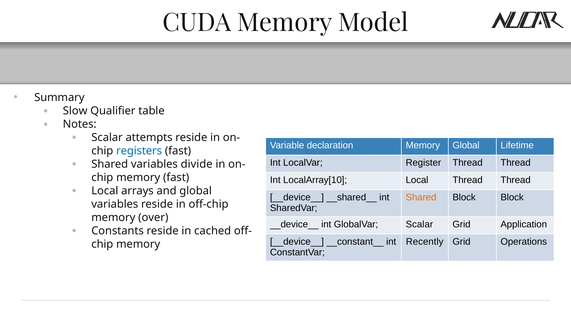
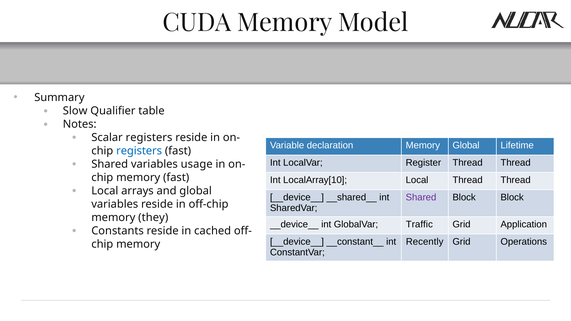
Scalar attempts: attempts -> registers
divide: divide -> usage
Shared at (421, 197) colour: orange -> purple
over: over -> they
GlobalVar Scalar: Scalar -> Traffic
